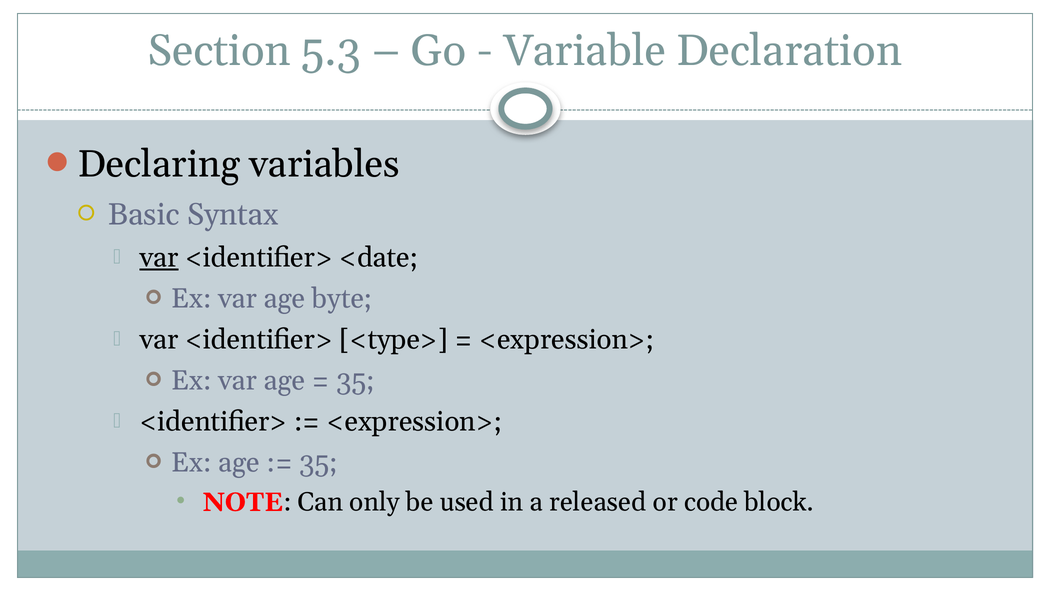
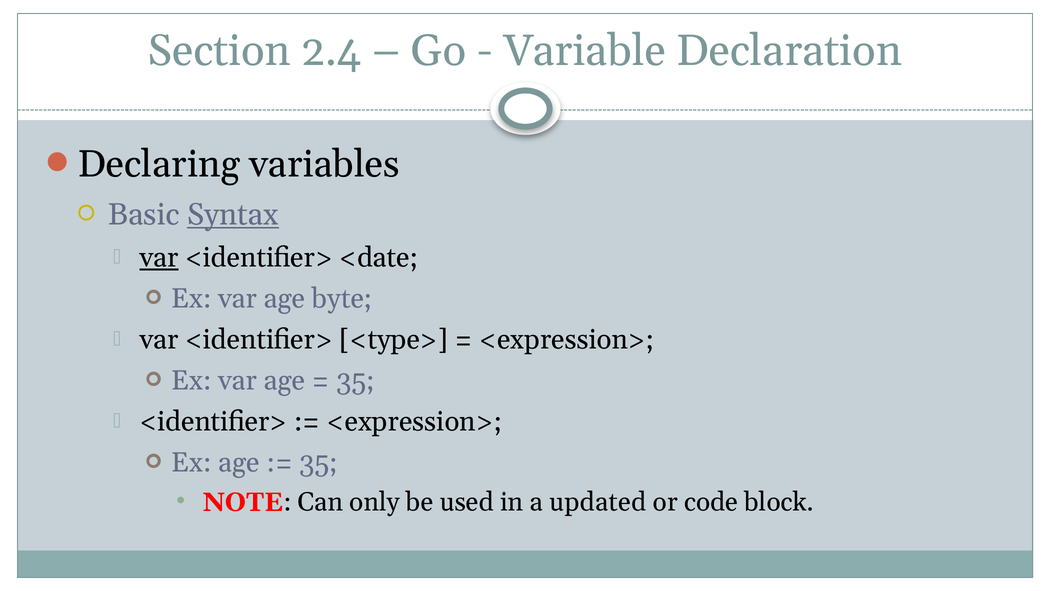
5.3: 5.3 -> 2.4
Syntax underline: none -> present
released: released -> updated
